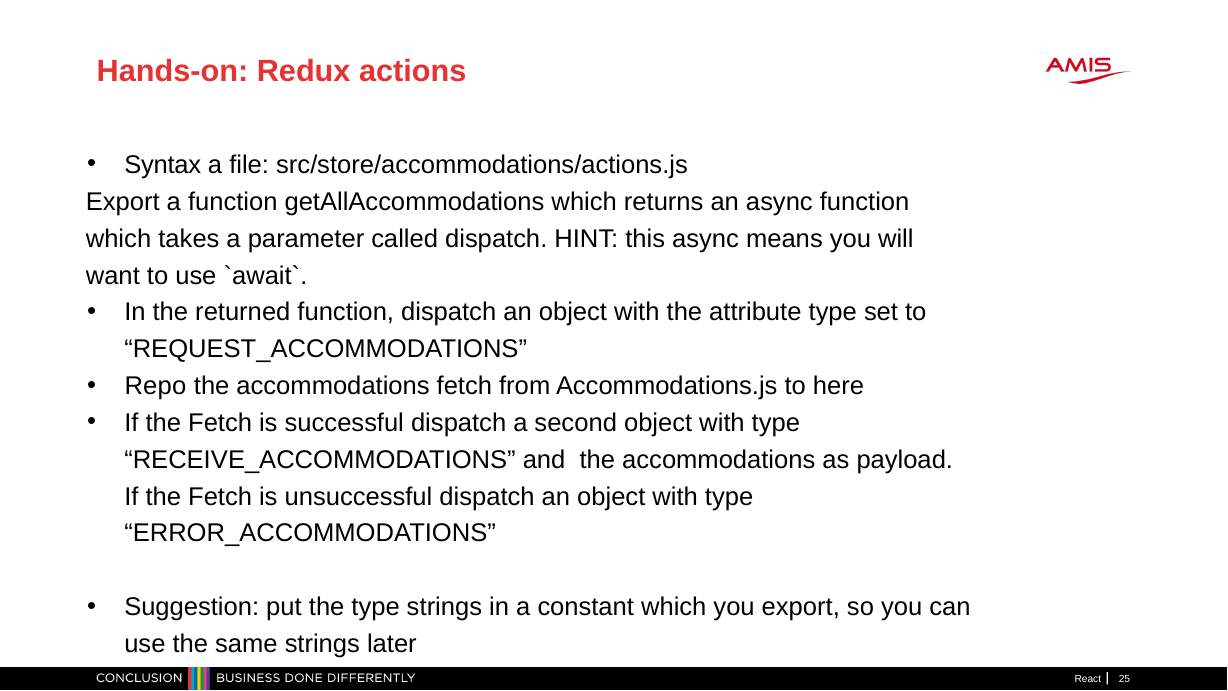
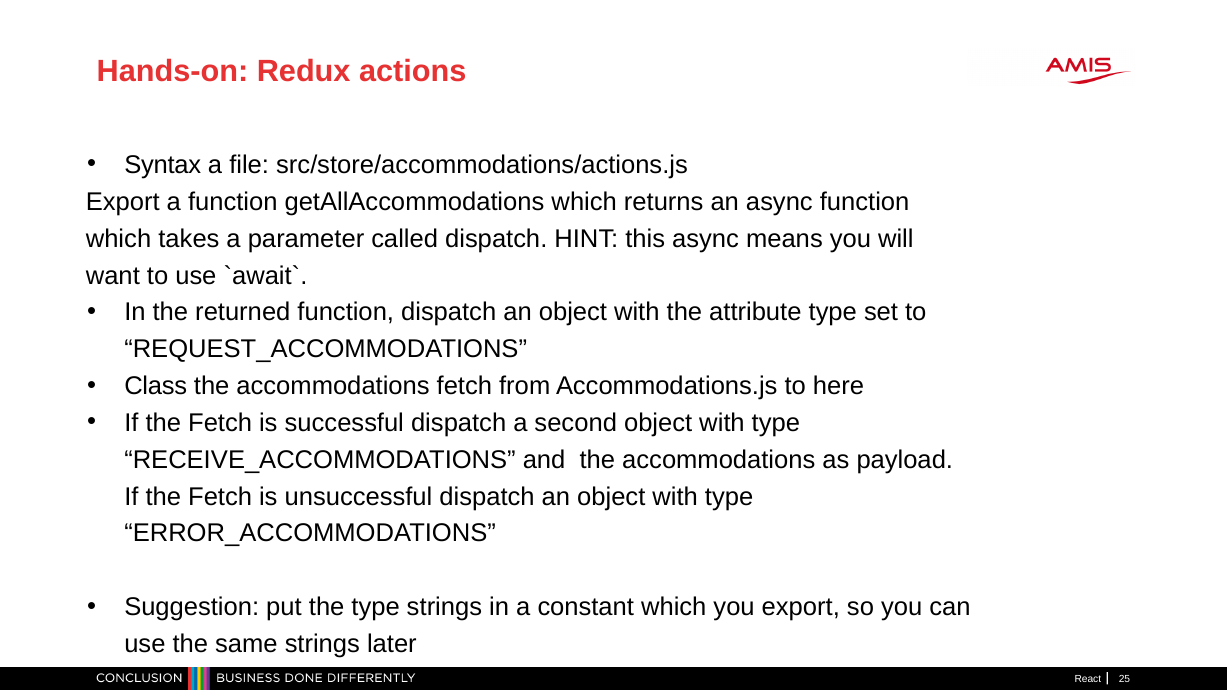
Repo: Repo -> Class
